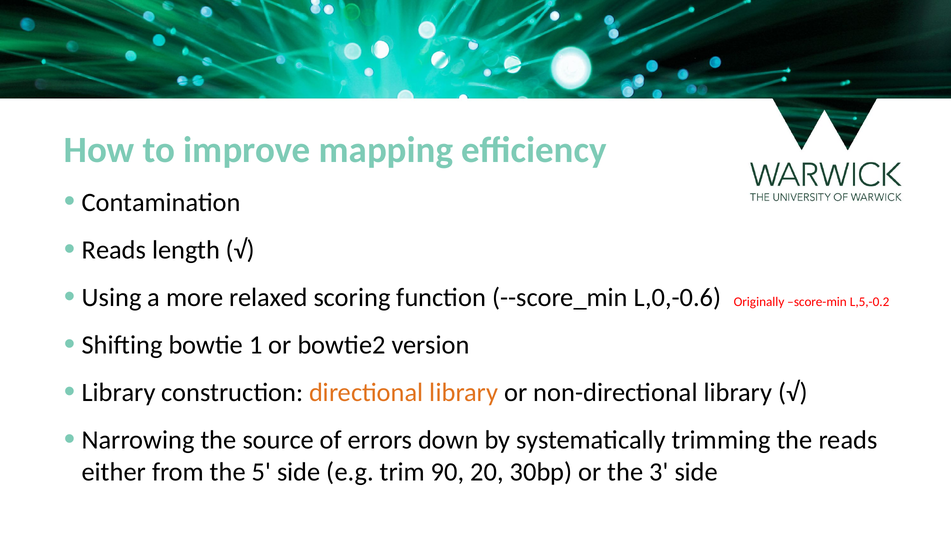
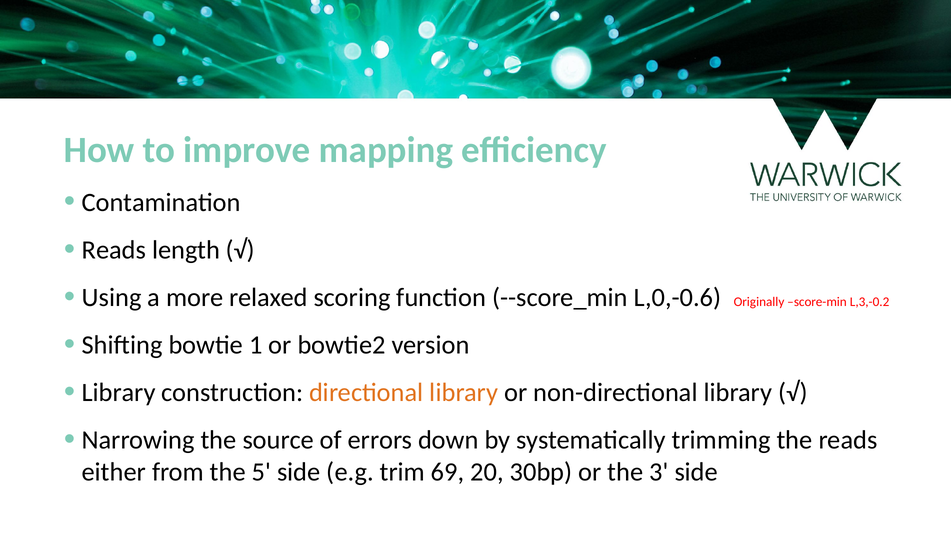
L,5,-0.2: L,5,-0.2 -> L,3,-0.2
90: 90 -> 69
